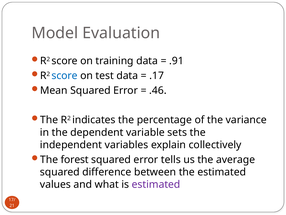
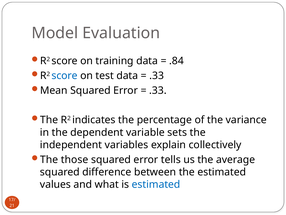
.91: .91 -> .84
.17 at (157, 76): .17 -> .33
.46 at (158, 90): .46 -> .33
forest: forest -> those
estimated at (156, 184) colour: purple -> blue
